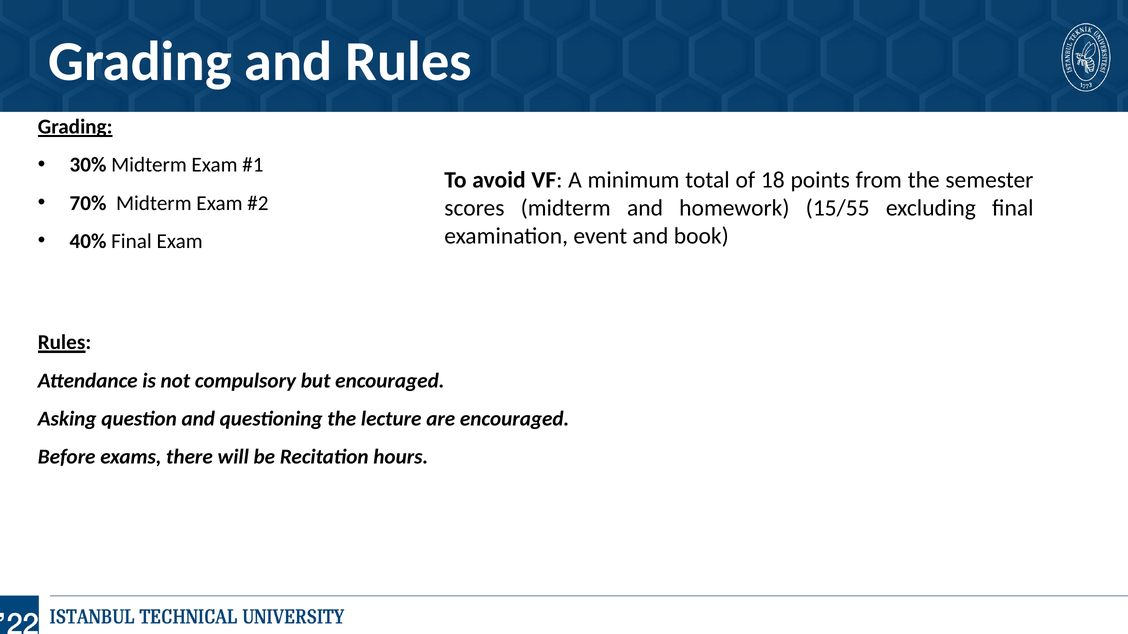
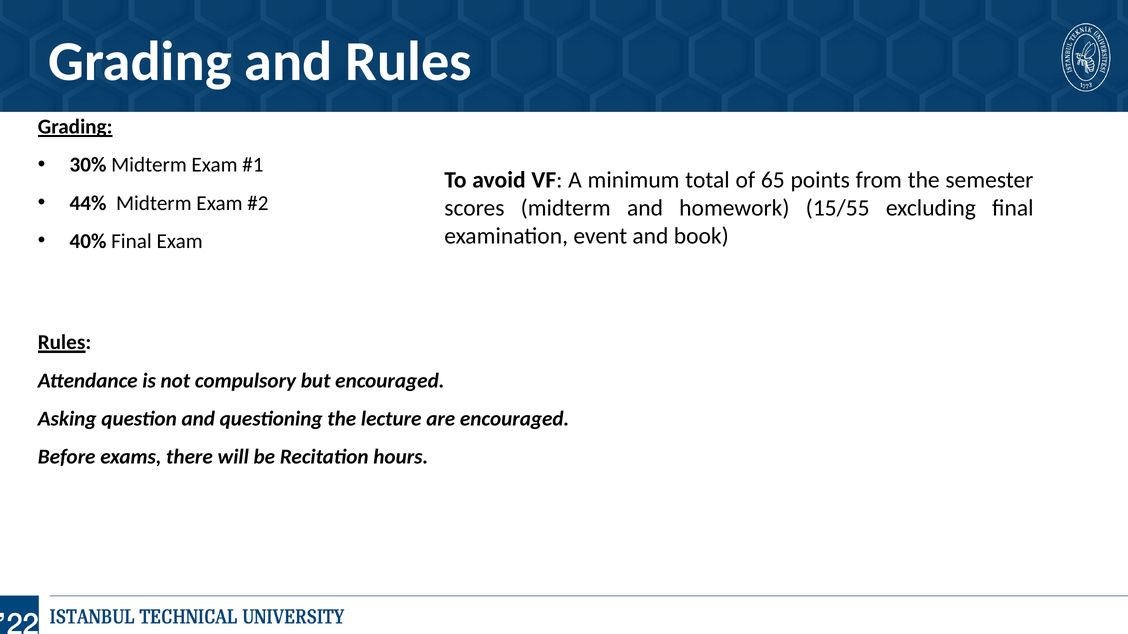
18: 18 -> 65
70%: 70% -> 44%
